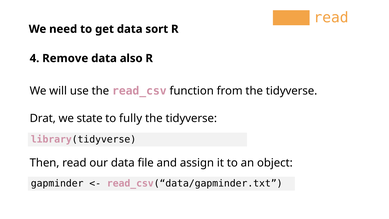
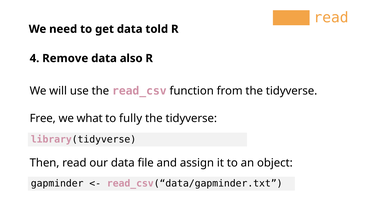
sort: sort -> told
Drat: Drat -> Free
state: state -> what
